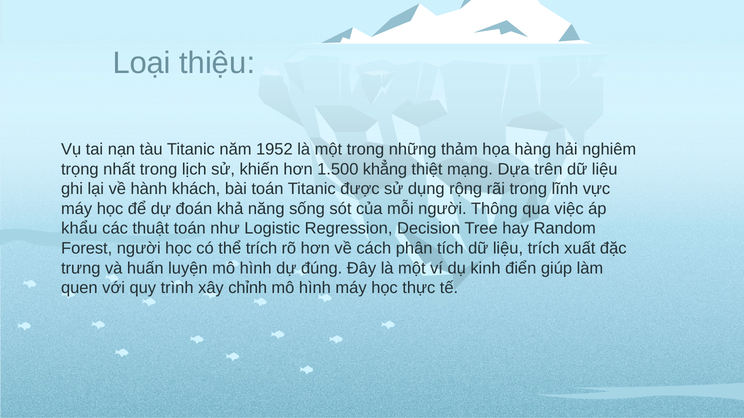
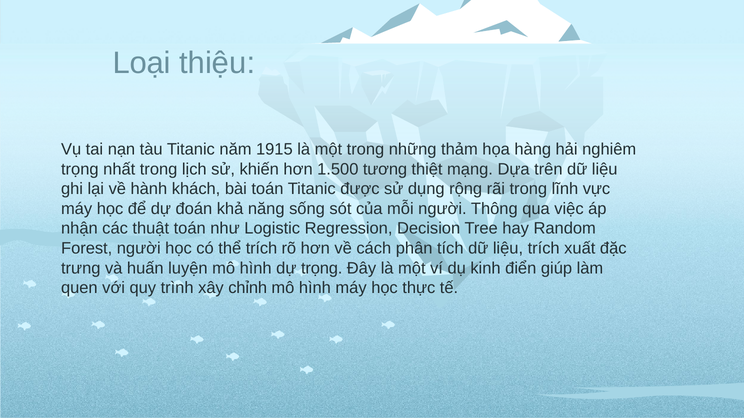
1952: 1952 -> 1915
khẳng: khẳng -> tương
khẩu: khẩu -> nhận
dự đúng: đúng -> trọng
